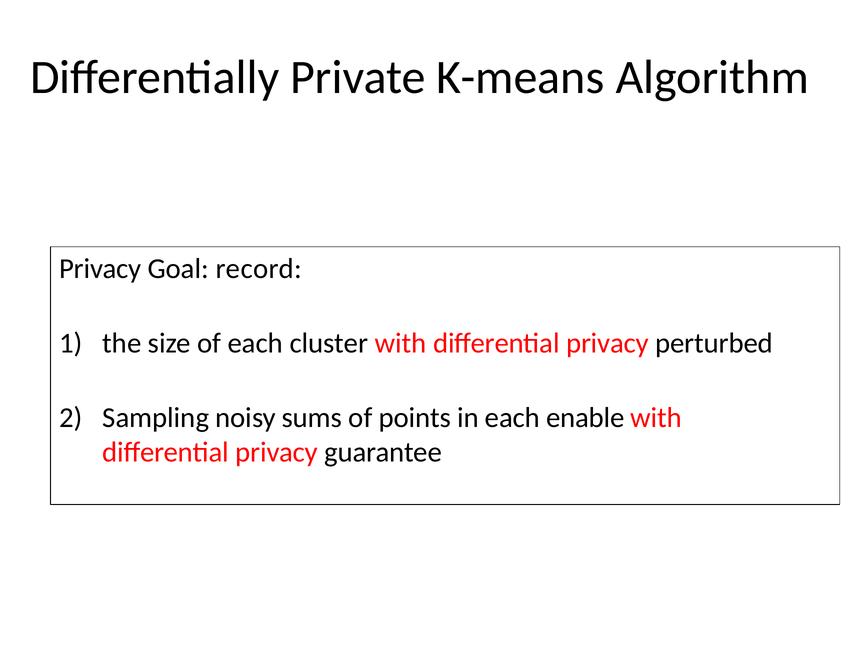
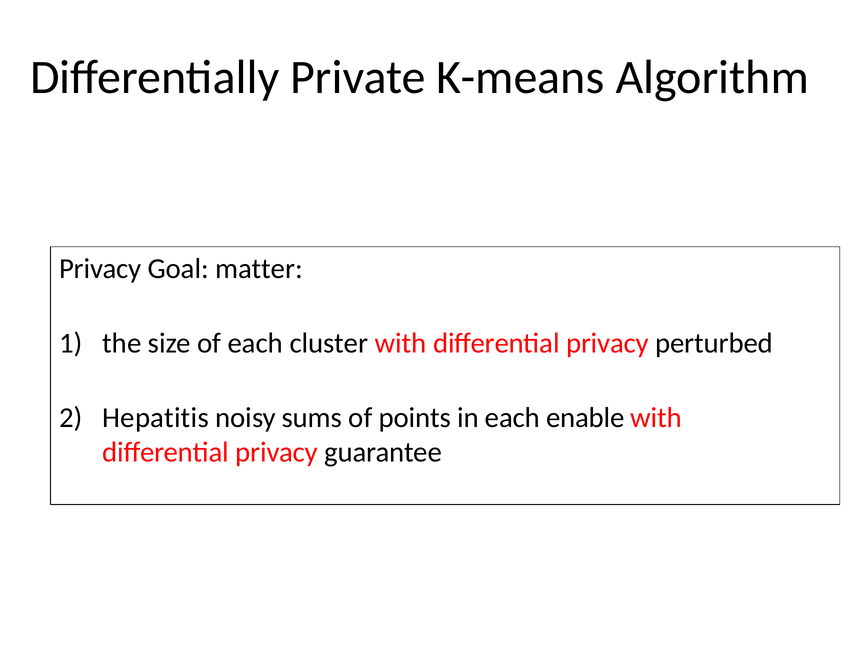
record: record -> matter
Sampling: Sampling -> Hepatitis
